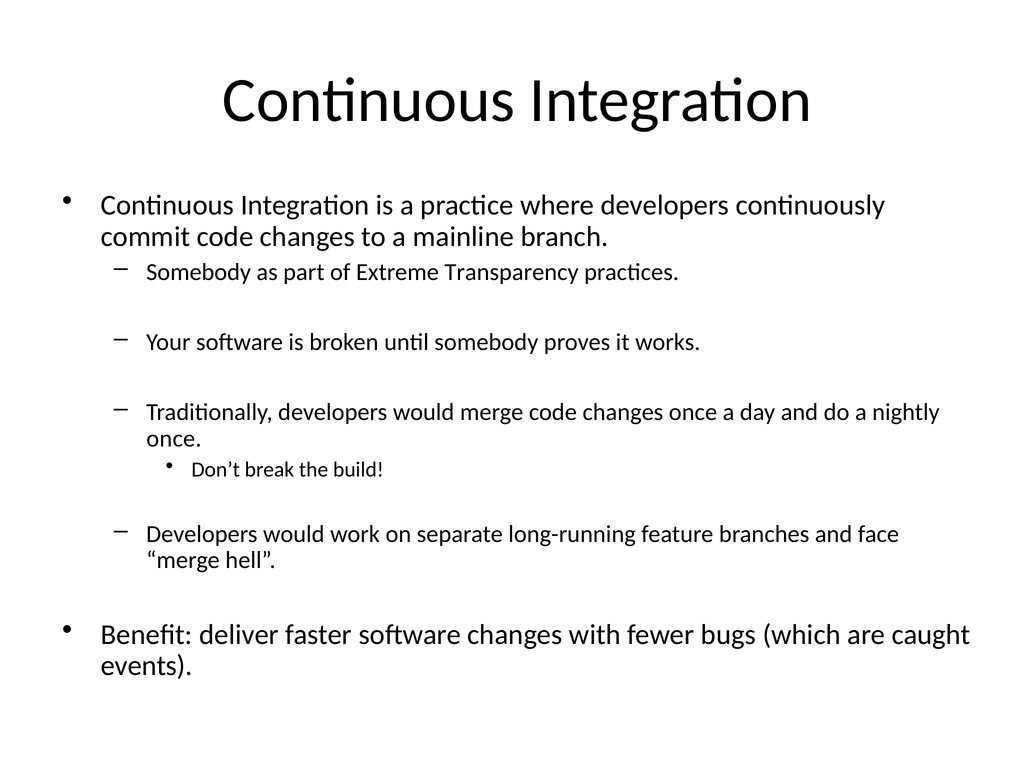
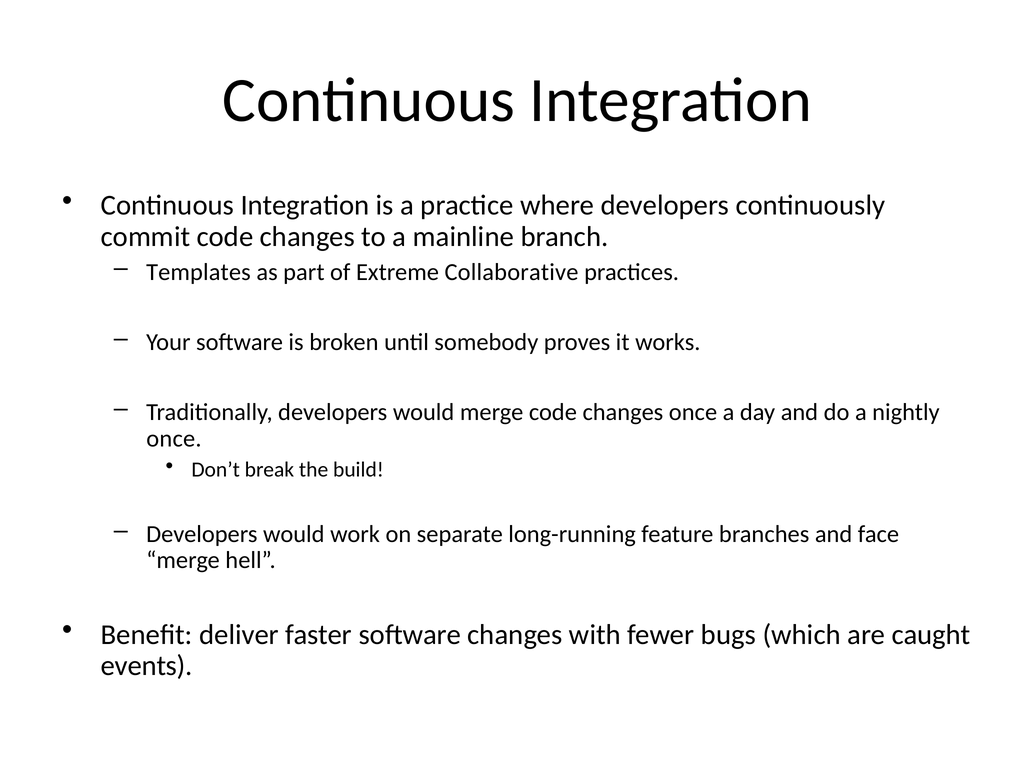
Somebody at (199, 272): Somebody -> Templates
Transparency: Transparency -> Collaborative
